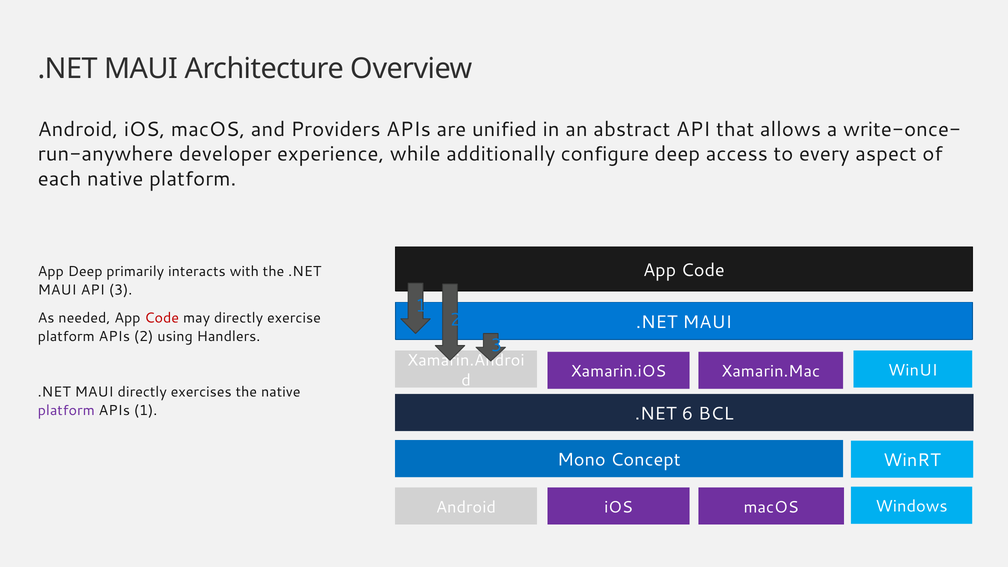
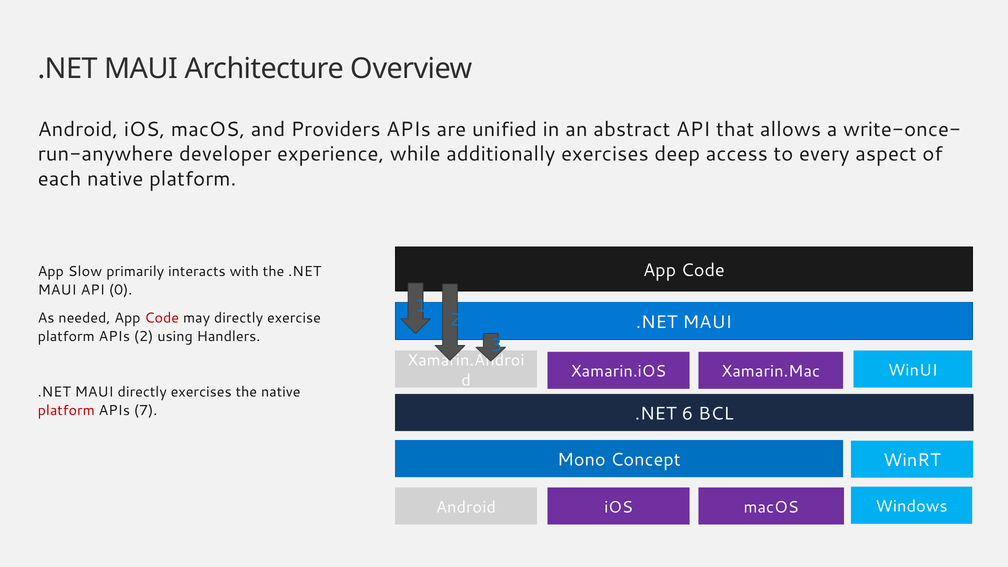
additionally configure: configure -> exercises
App Deep: Deep -> Slow
API 3: 3 -> 0
platform at (66, 410) colour: purple -> red
APIs 1: 1 -> 7
